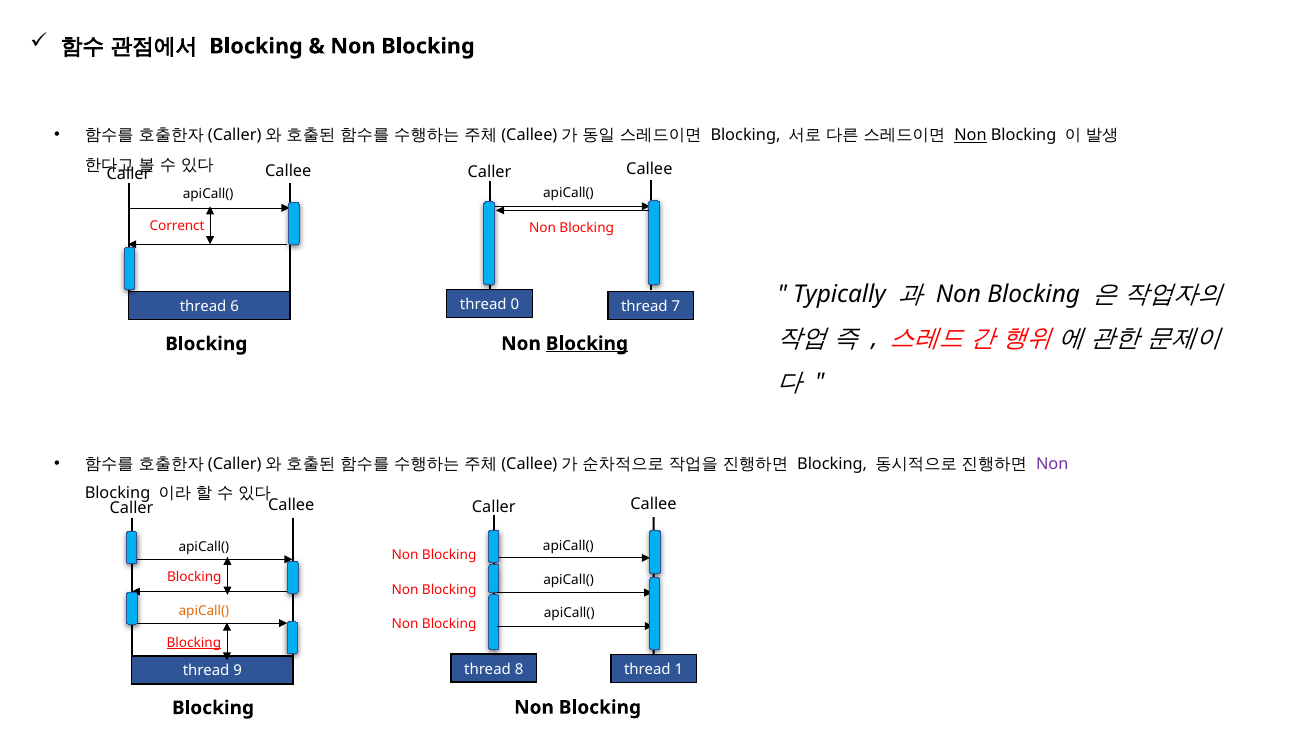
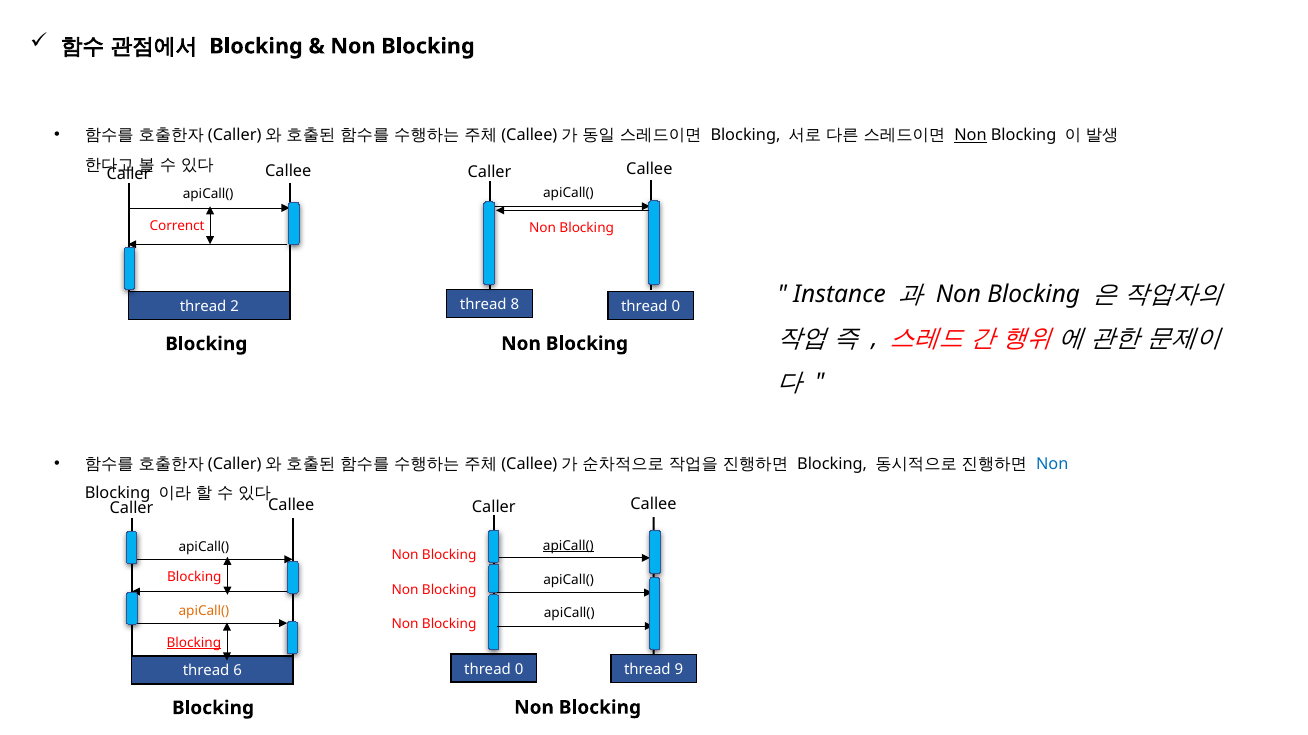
Typically: Typically -> Instance
0: 0 -> 8
7 at (676, 307): 7 -> 0
6: 6 -> 2
Blocking at (587, 344) underline: present -> none
Non at (1052, 464) colour: purple -> blue
apiCall( at (568, 546) underline: none -> present
8 at (519, 670): 8 -> 0
1: 1 -> 9
9: 9 -> 6
